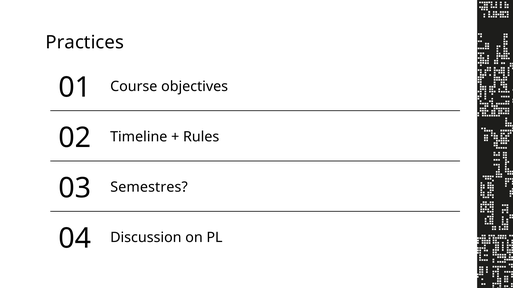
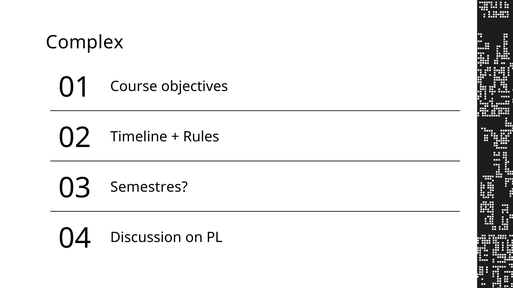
Practices: Practices -> Complex
